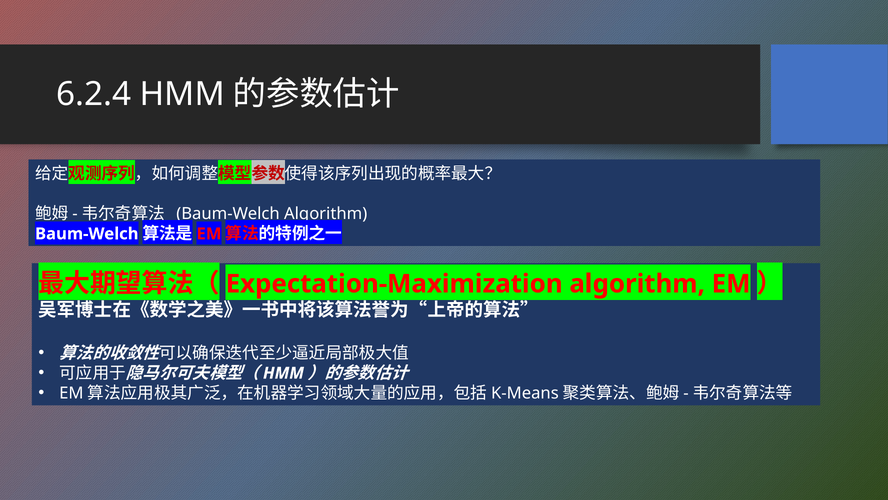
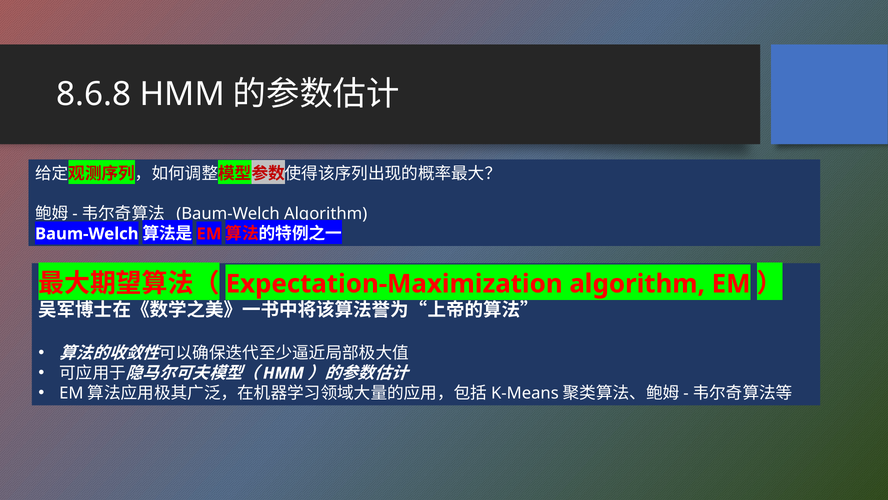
6.2.4: 6.2.4 -> 8.6.8
